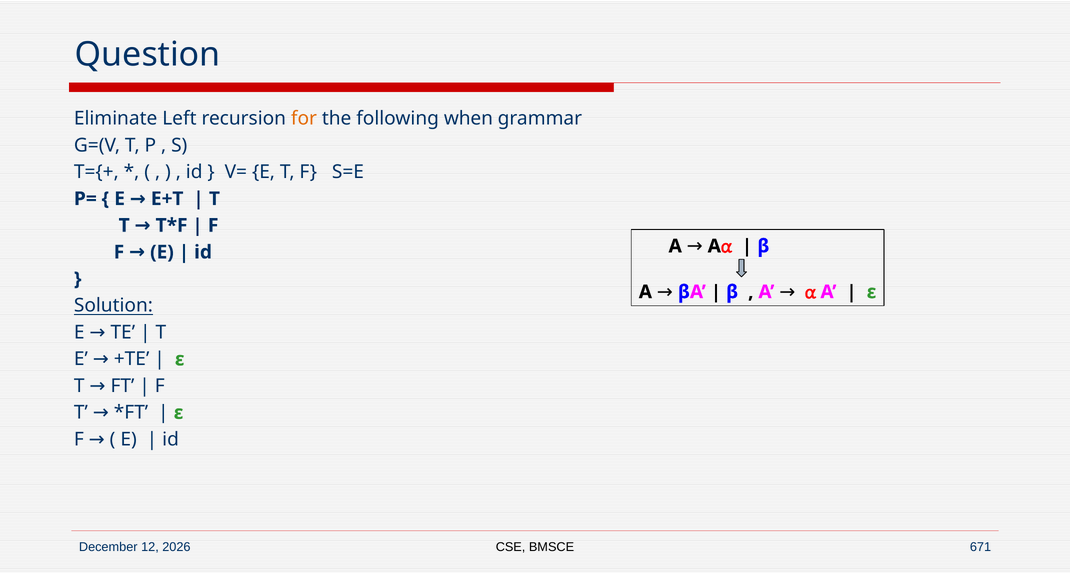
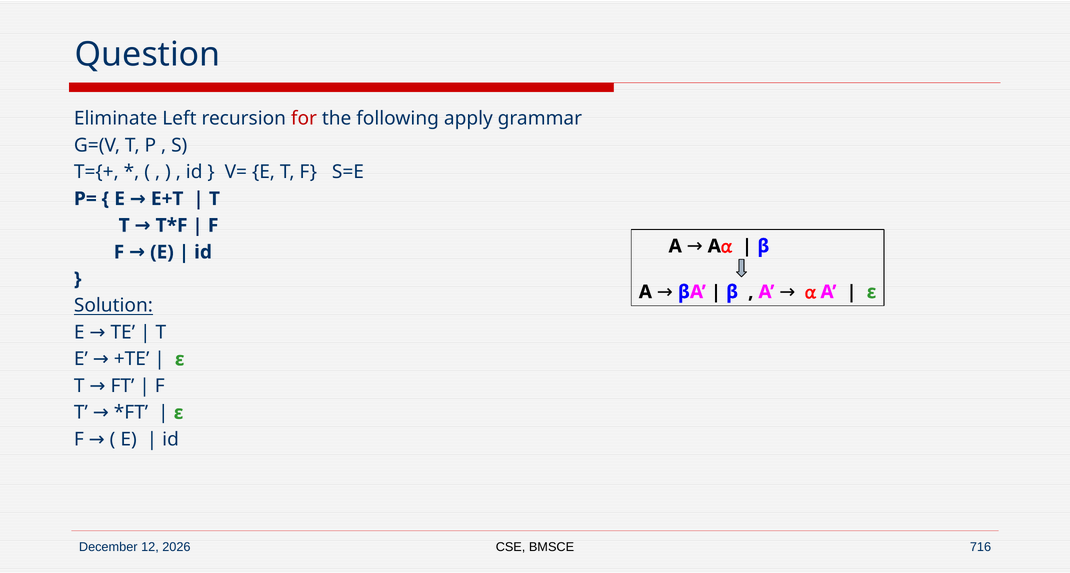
for colour: orange -> red
when: when -> apply
671: 671 -> 716
